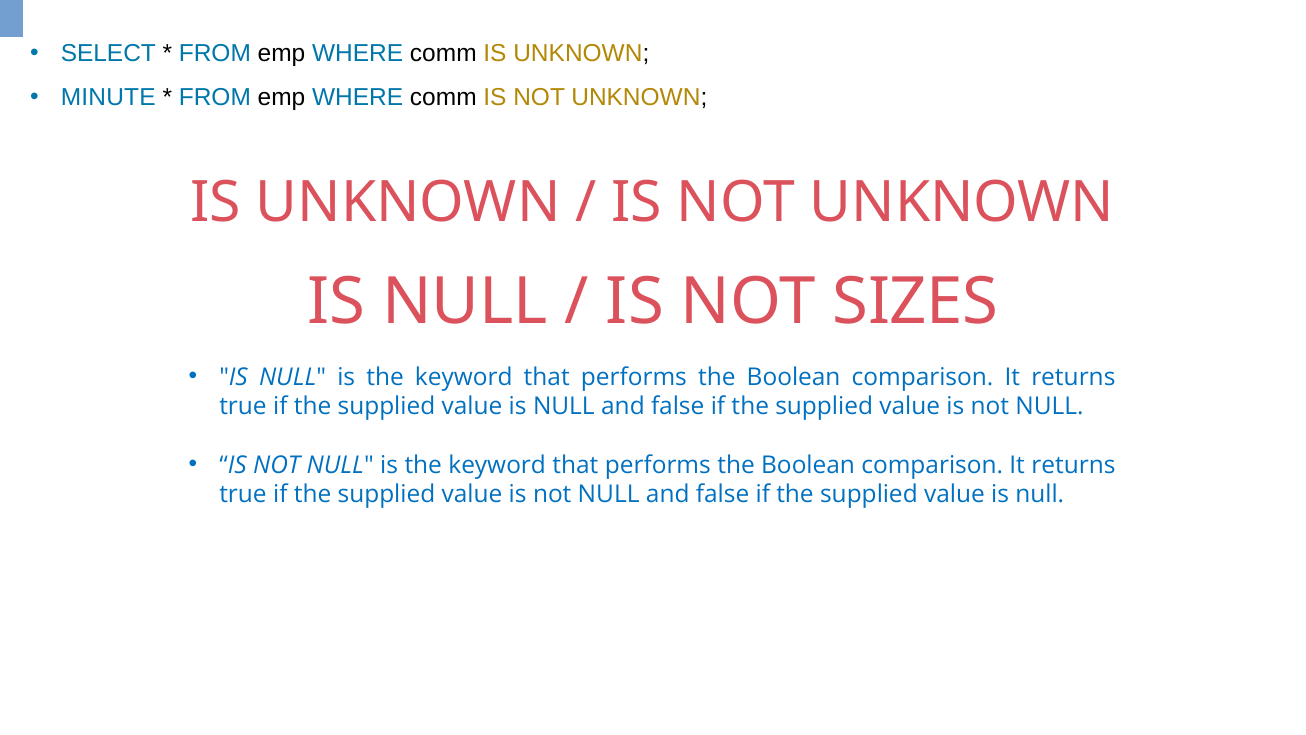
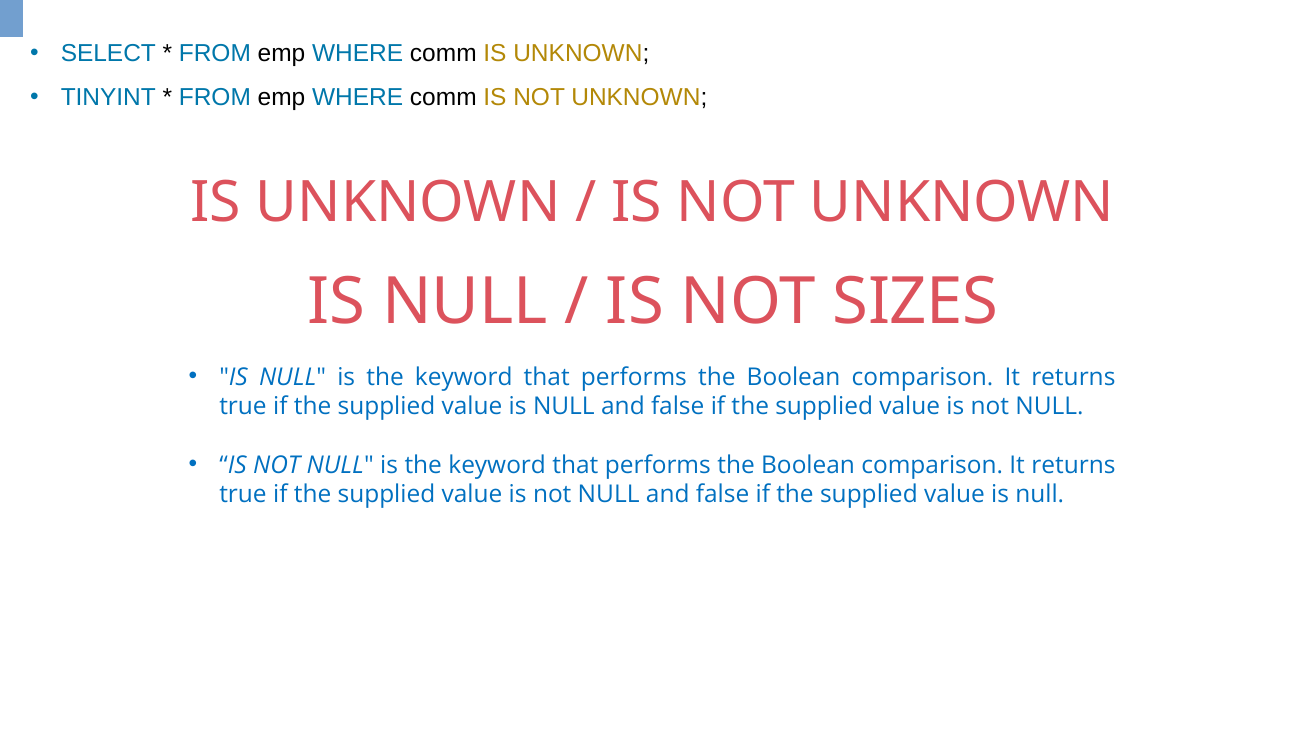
MINUTE: MINUTE -> TINYINT
